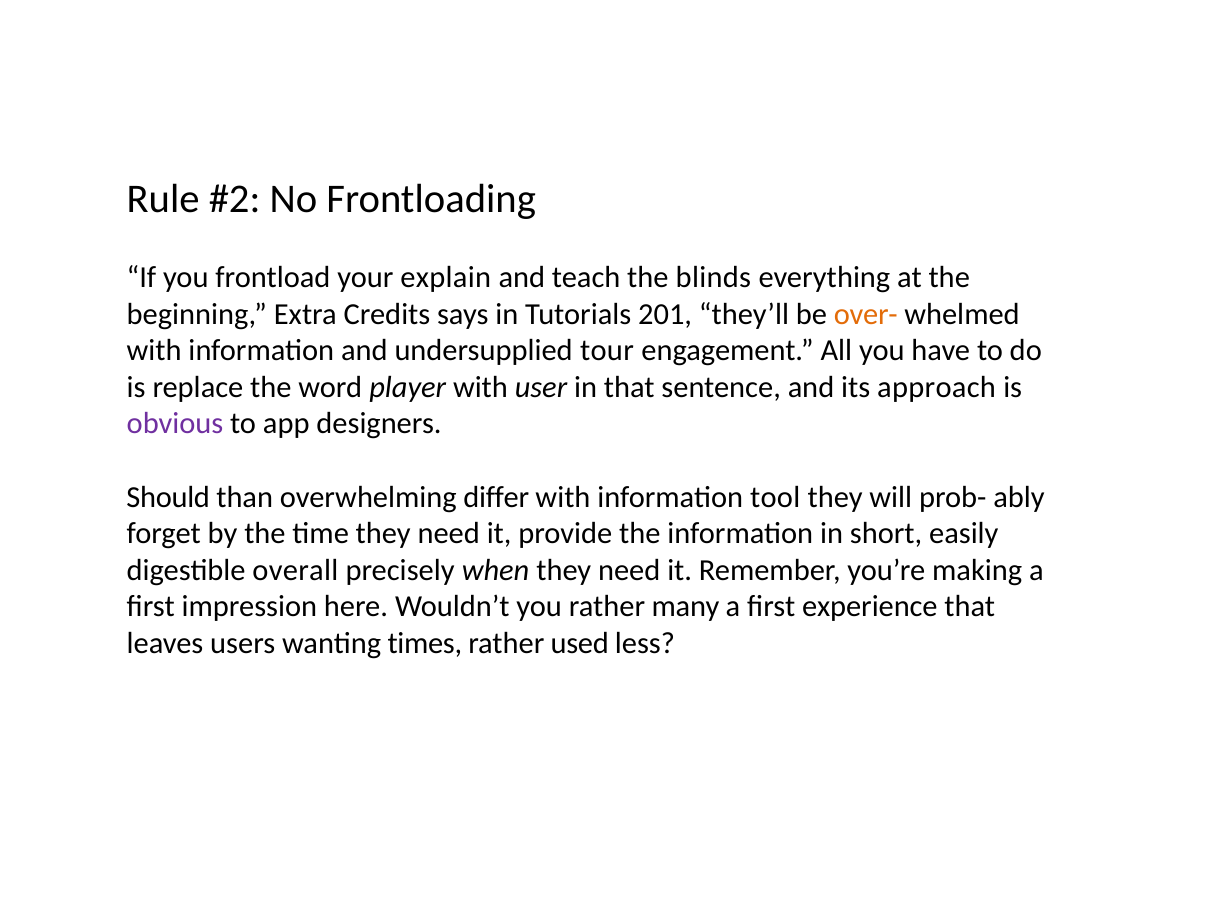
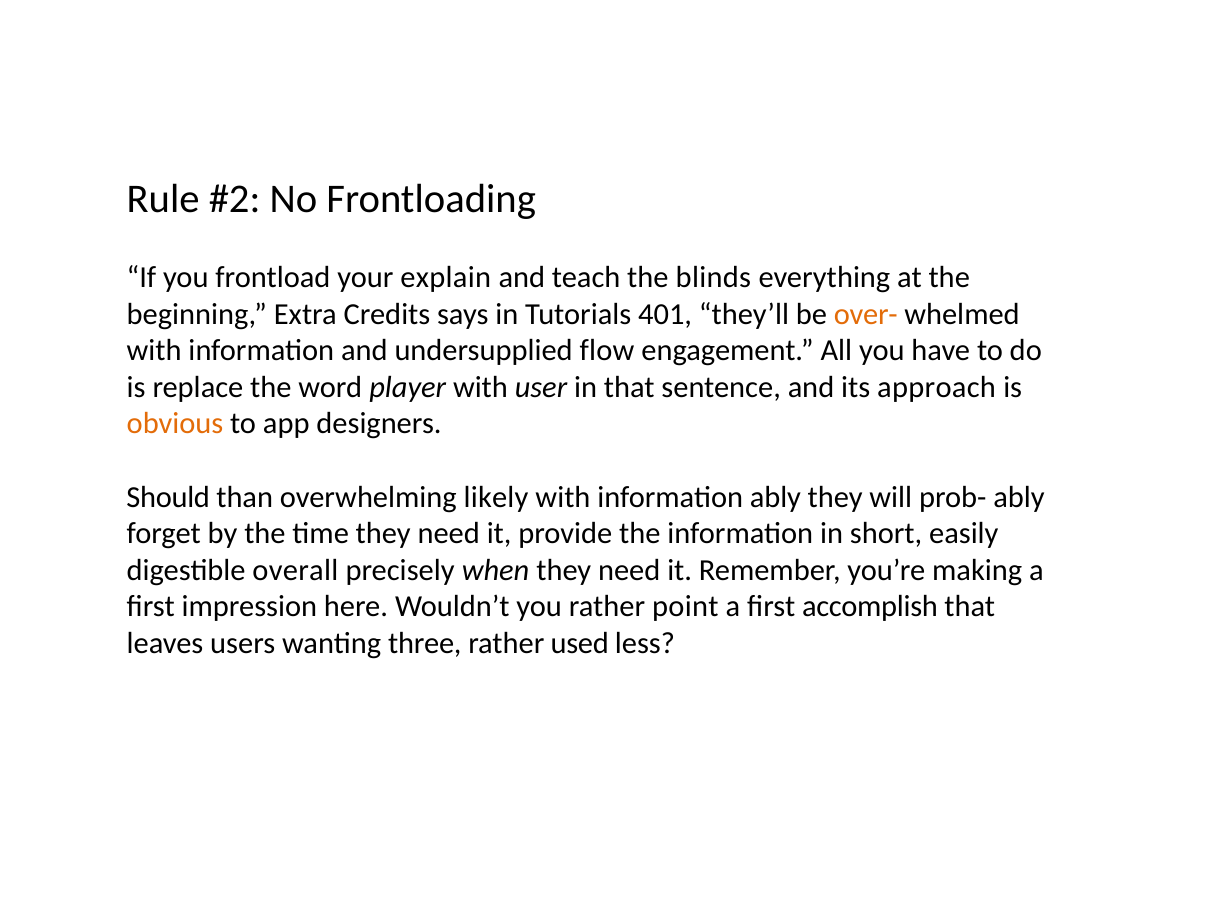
201: 201 -> 401
tour: tour -> flow
obvious colour: purple -> orange
differ: differ -> likely
information tool: tool -> ably
many: many -> point
experience: experience -> accomplish
times: times -> three
